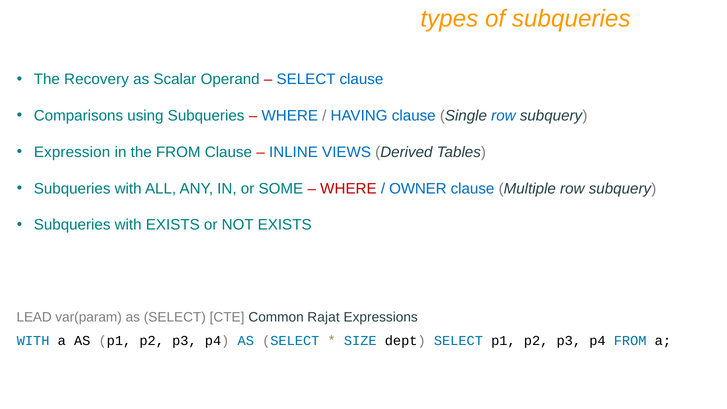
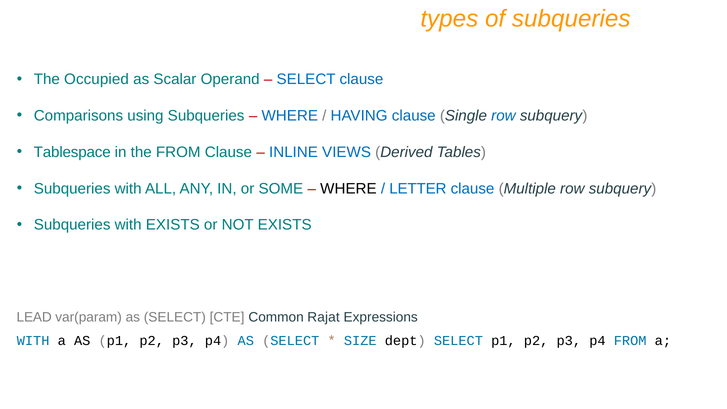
Recovery: Recovery -> Occupied
Expression: Expression -> Tablespace
WHERE at (348, 189) colour: red -> black
OWNER: OWNER -> LETTER
